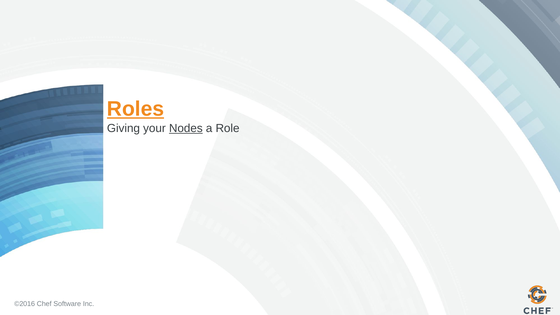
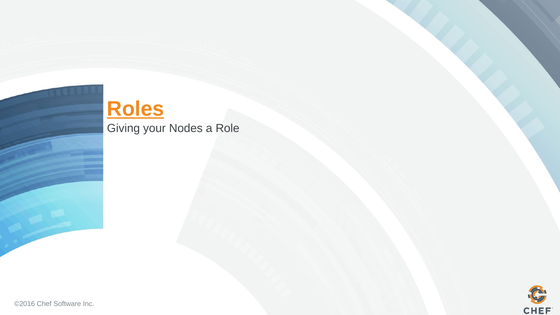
Nodes underline: present -> none
